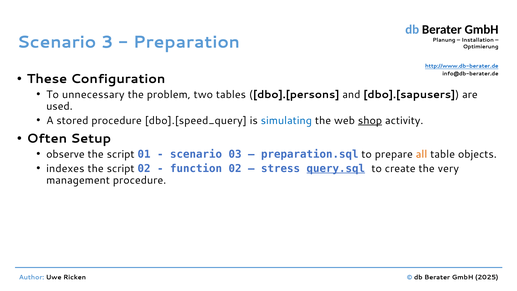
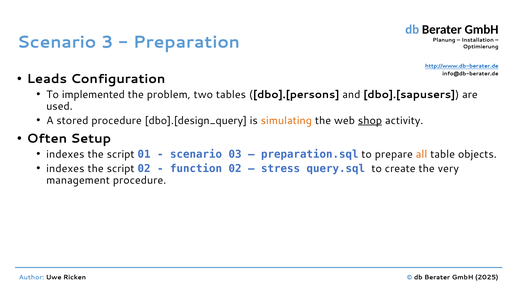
These: These -> Leads
unnecessary: unnecessary -> implemented
dbo].[speed_query: dbo].[speed_query -> dbo].[design_query
simulating colour: blue -> orange
observe at (65, 154): observe -> indexes
query.sql underline: present -> none
